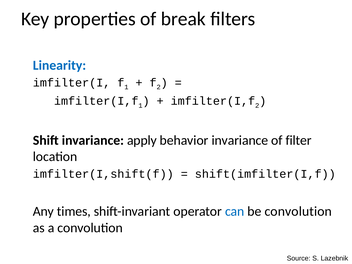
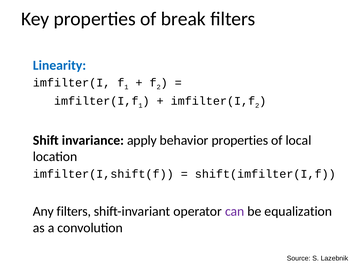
behavior invariance: invariance -> properties
filter: filter -> local
Any times: times -> filters
can colour: blue -> purple
be convolution: convolution -> equalization
